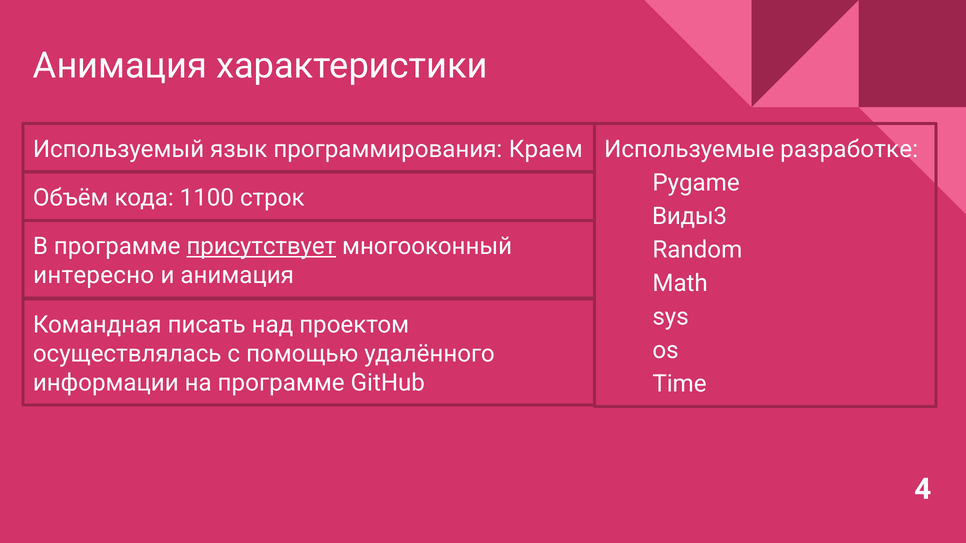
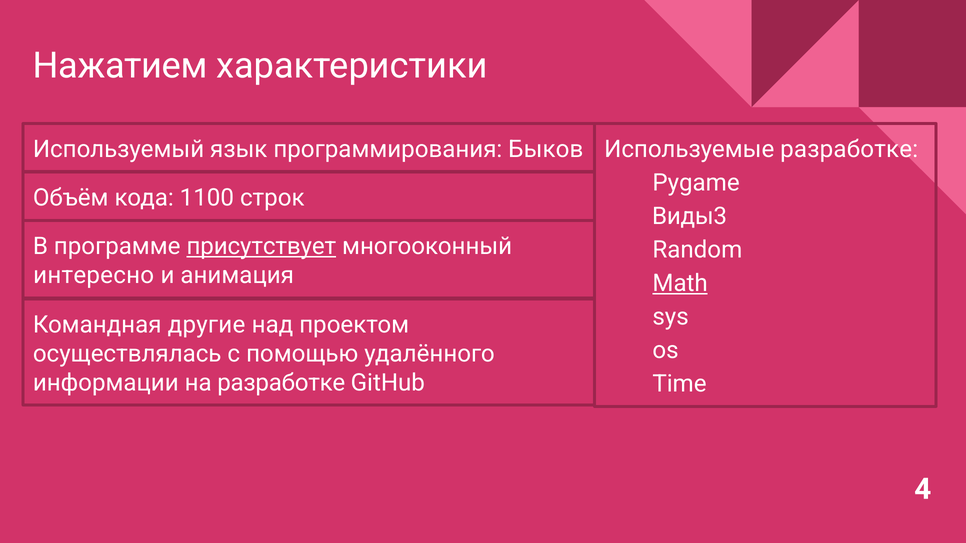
Анимация at (120, 66): Анимация -> Нажатием
Краем: Краем -> Быков
Math underline: none -> present
писать: писать -> другие
на программе: программе -> разработке
